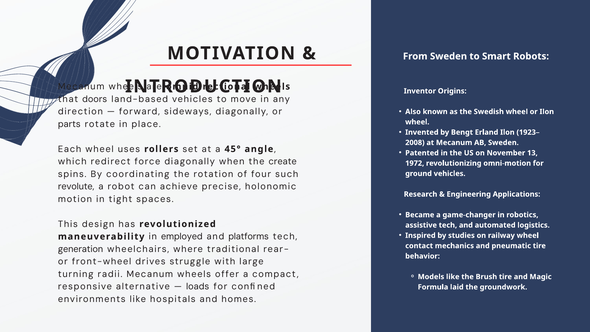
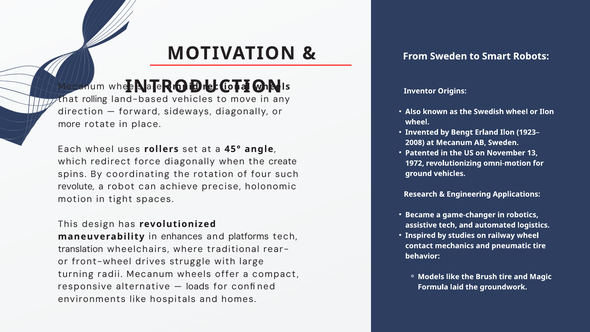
doors: doors -> rolling
parts: parts -> more
employed: employed -> enhances
generation: generation -> translation
